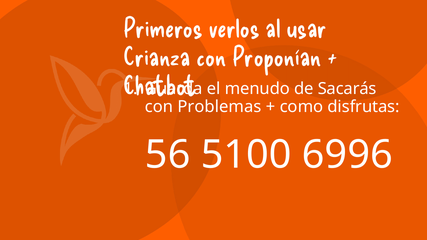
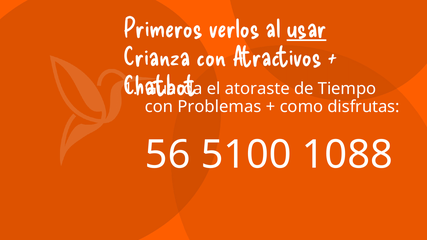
usar underline: none -> present
Proponían: Proponían -> Atractivos
menudo: menudo -> atoraste
Sacarás: Sacarás -> Tiempo
6996: 6996 -> 1088
